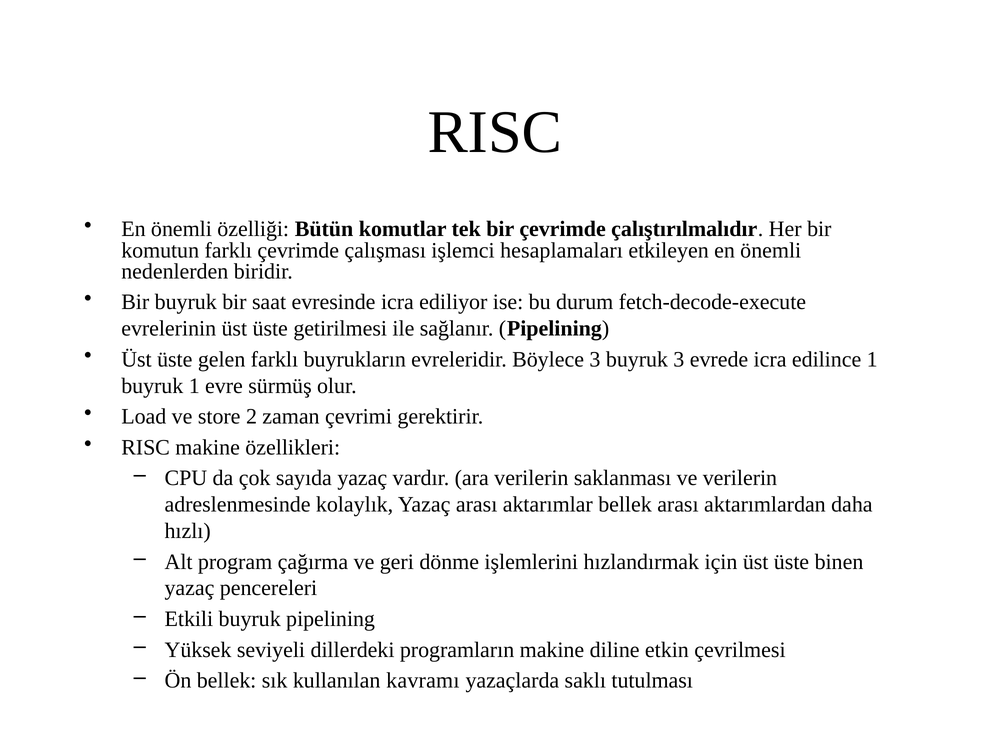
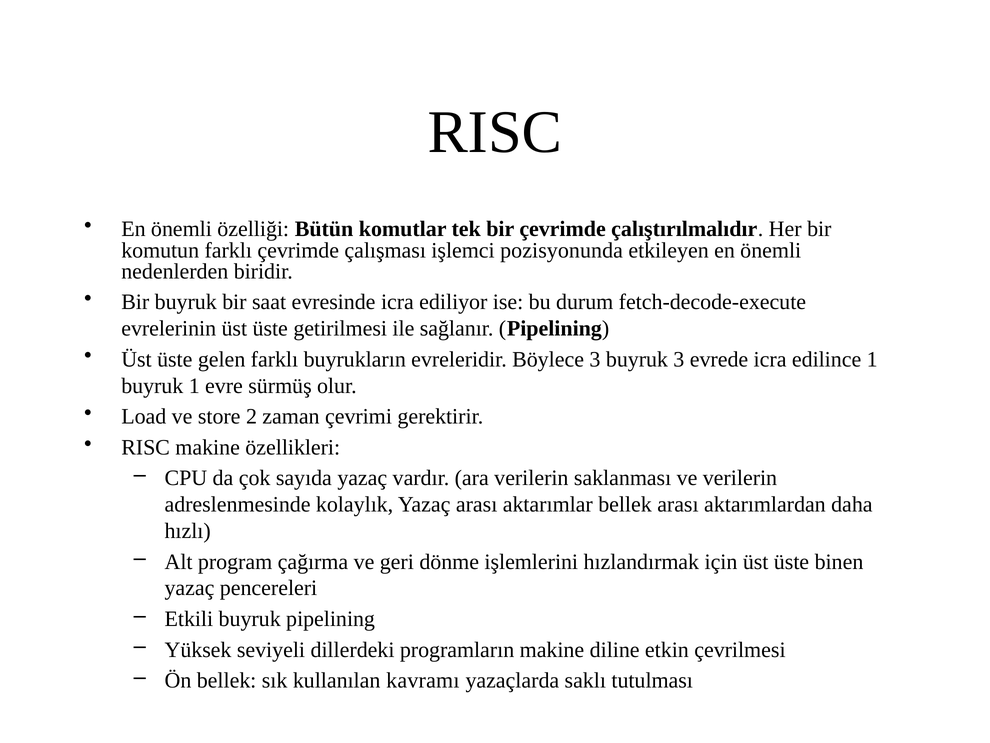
hesaplamaları: hesaplamaları -> pozisyonunda
